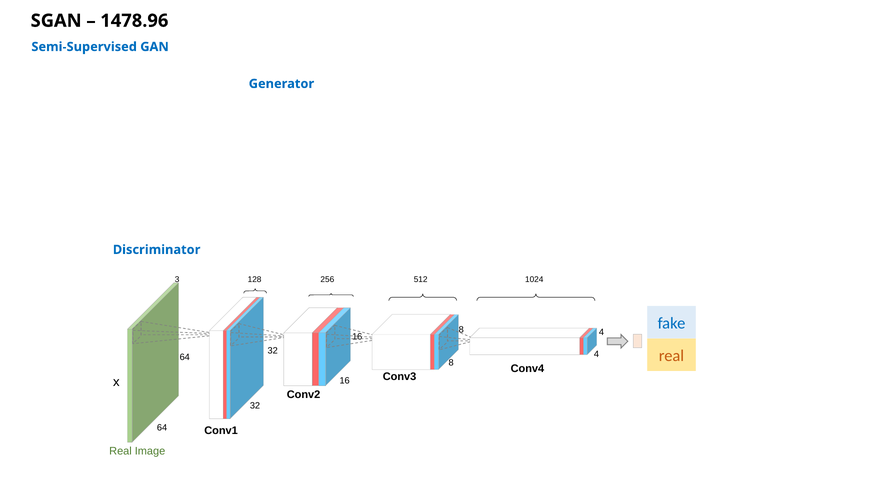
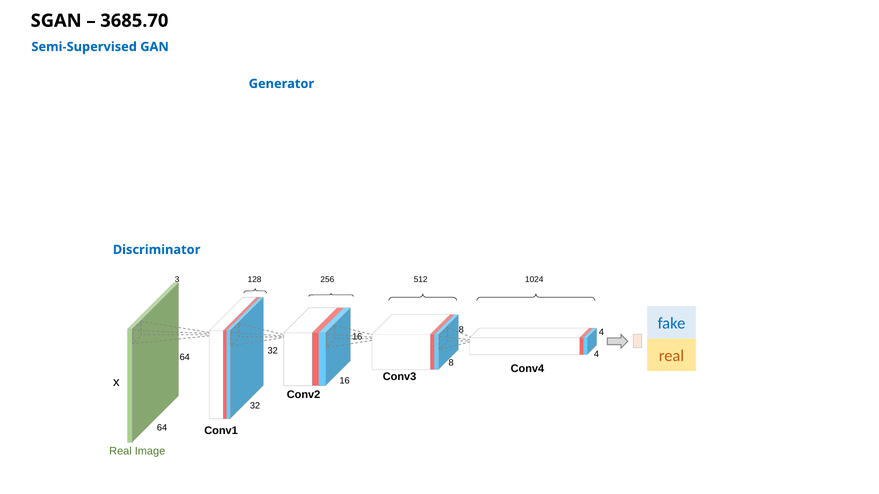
1478.96: 1478.96 -> 3685.70
